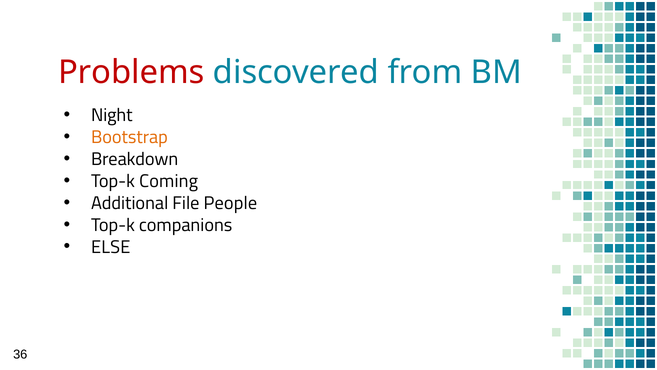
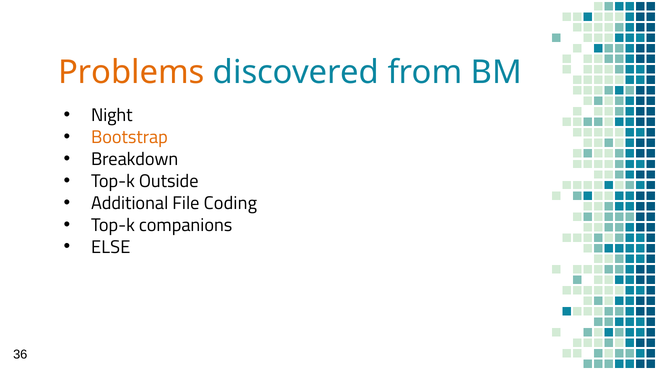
Problems colour: red -> orange
Coming: Coming -> Outside
People: People -> Coding
